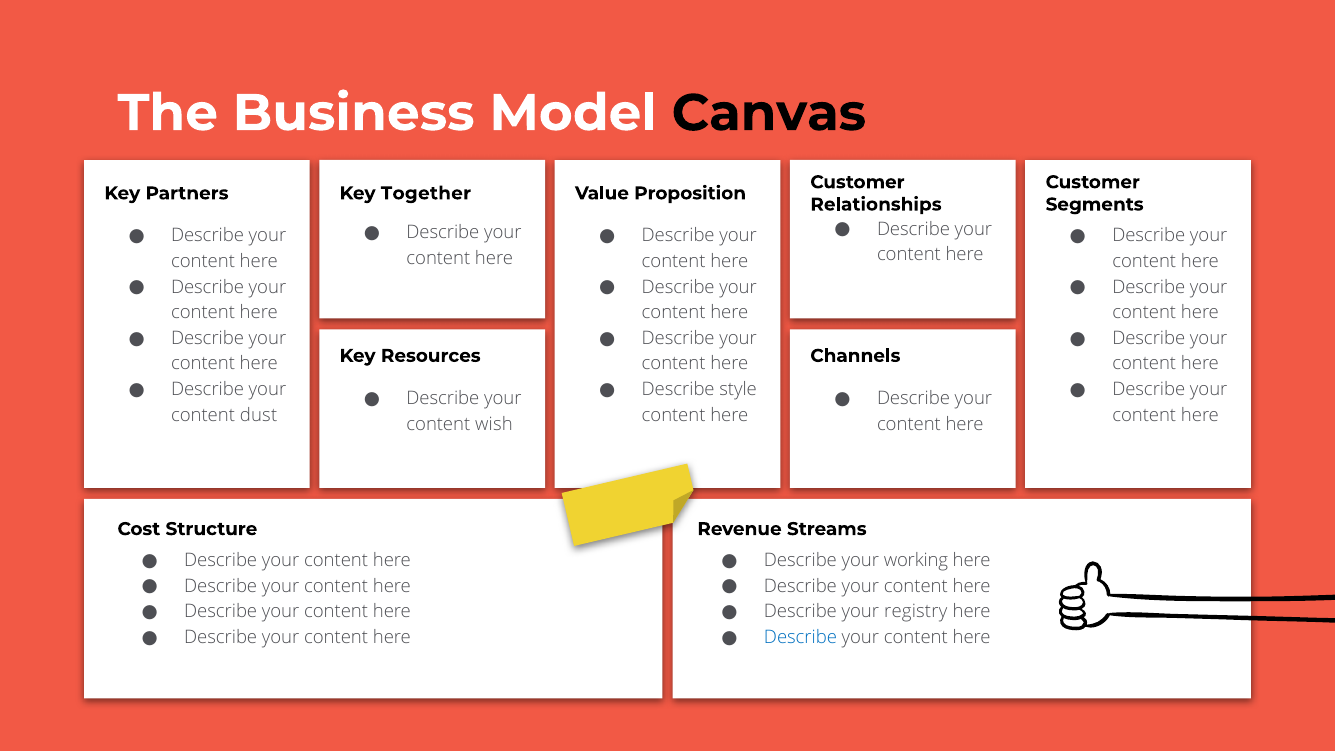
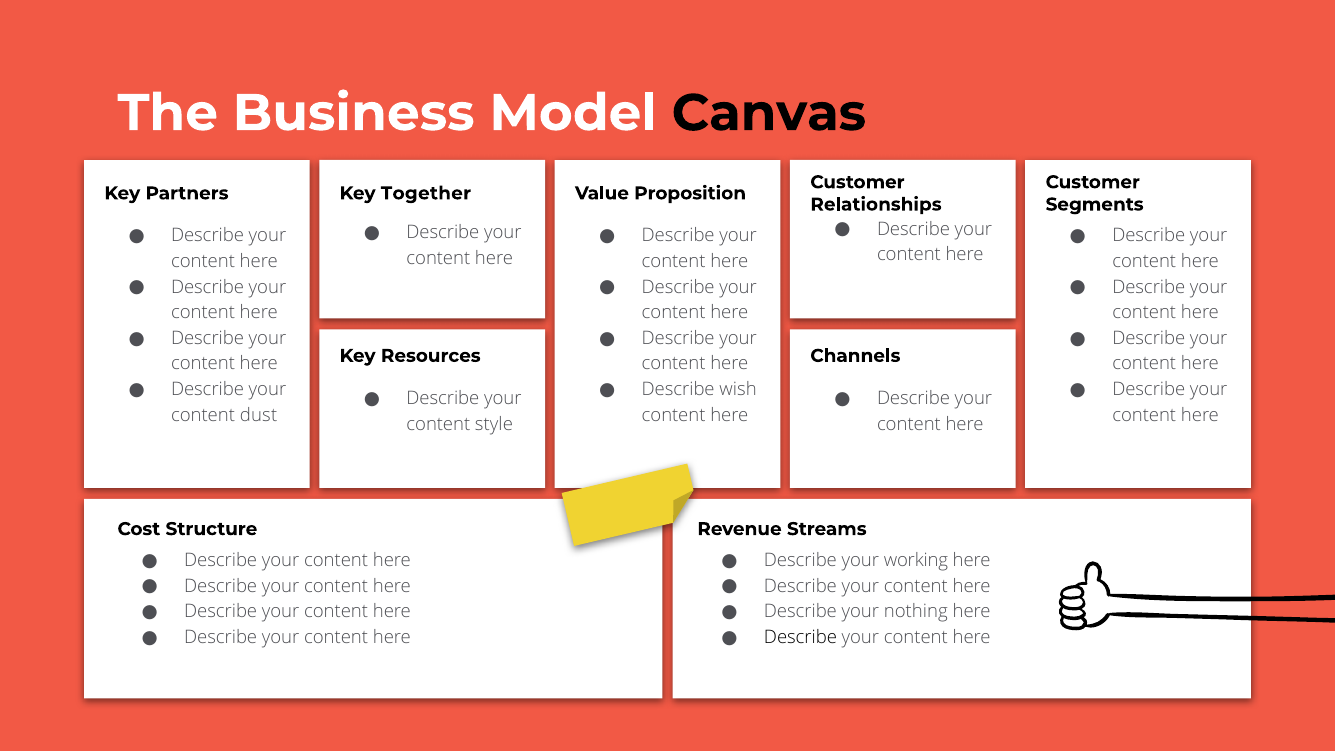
style: style -> wish
wish: wish -> style
registry: registry -> nothing
Describe at (800, 637) colour: blue -> black
